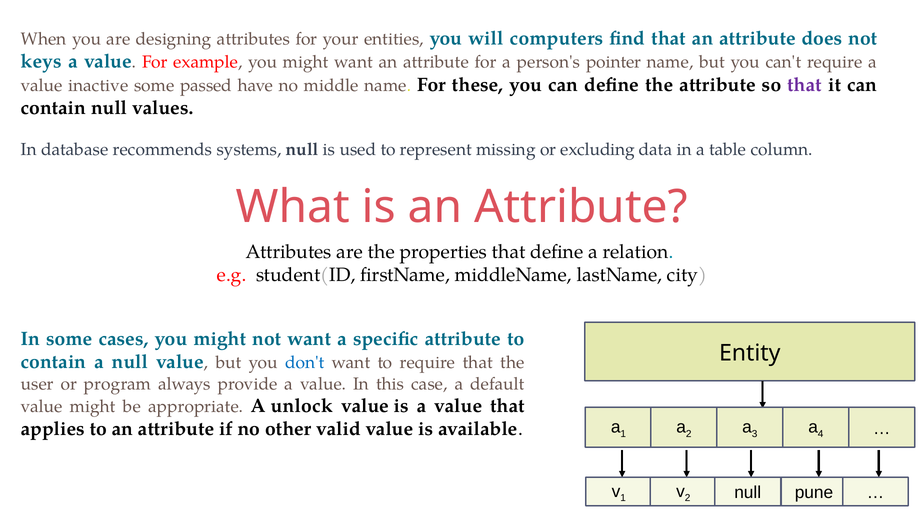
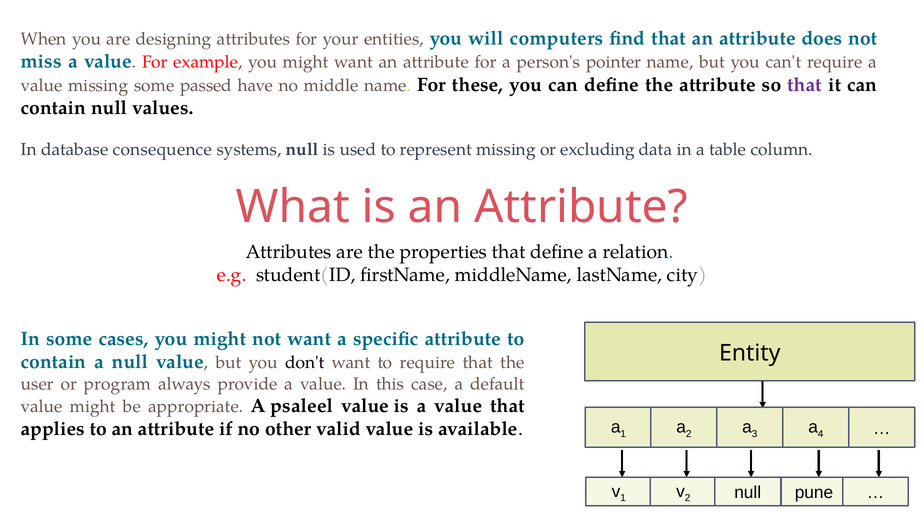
keys: keys -> miss
value inactive: inactive -> missing
recommends: recommends -> consequence
don't colour: blue -> black
unlock: unlock -> psaleel
